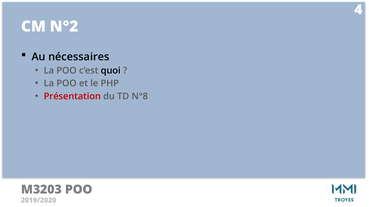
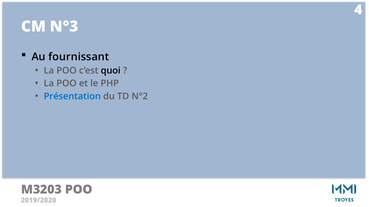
N°2: N°2 -> N°3
nécessaires: nécessaires -> fournissant
Présentation colour: red -> blue
N°8: N°8 -> N°2
